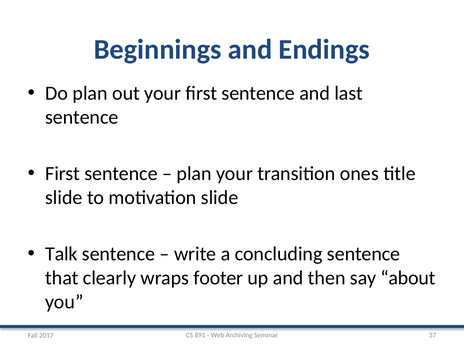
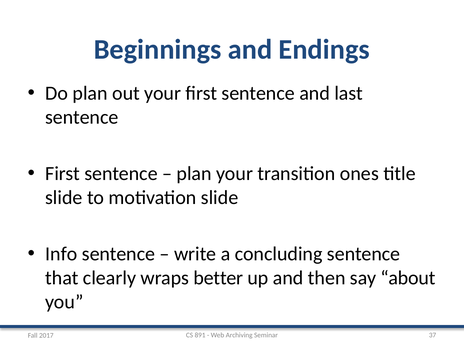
Talk: Talk -> Info
footer: footer -> better
